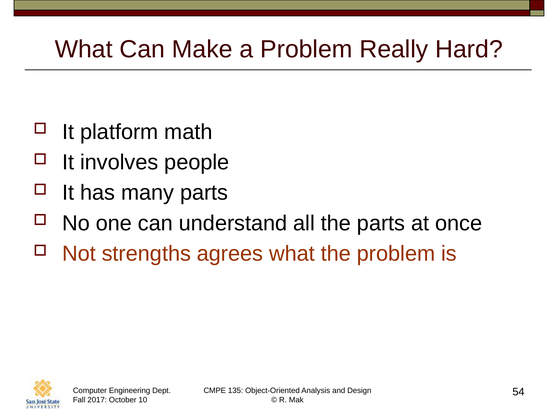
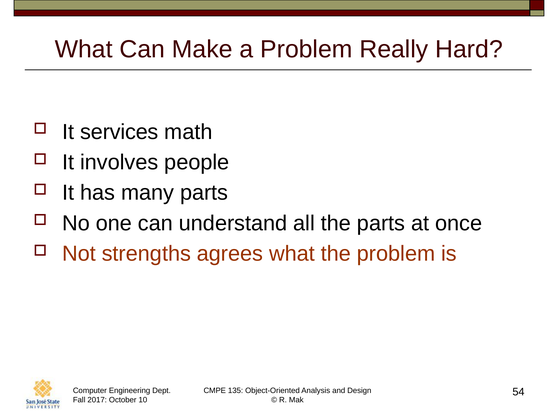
platform: platform -> services
